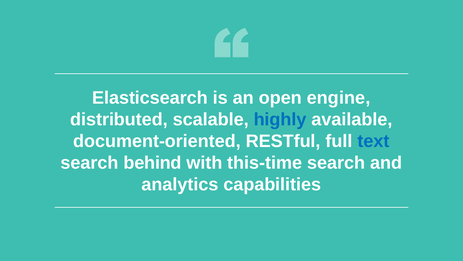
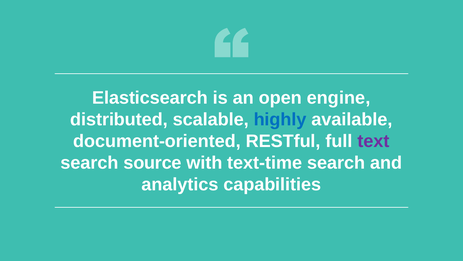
text colour: blue -> purple
behind: behind -> source
this-time: this-time -> text-time
